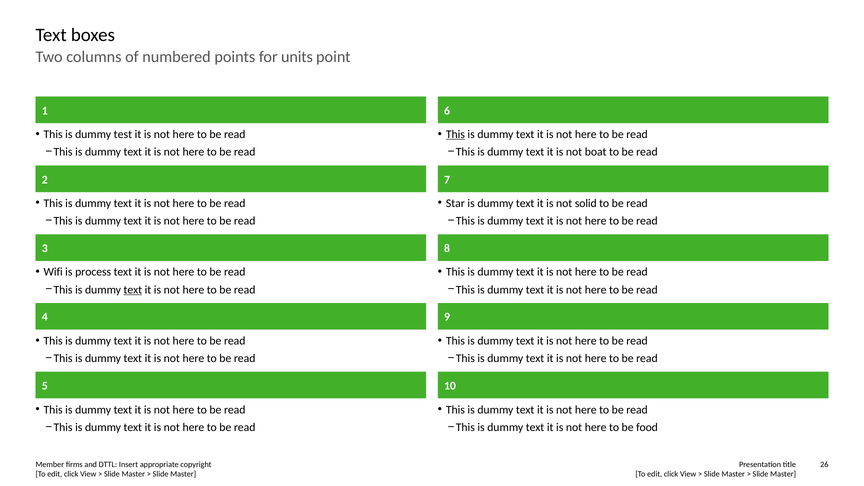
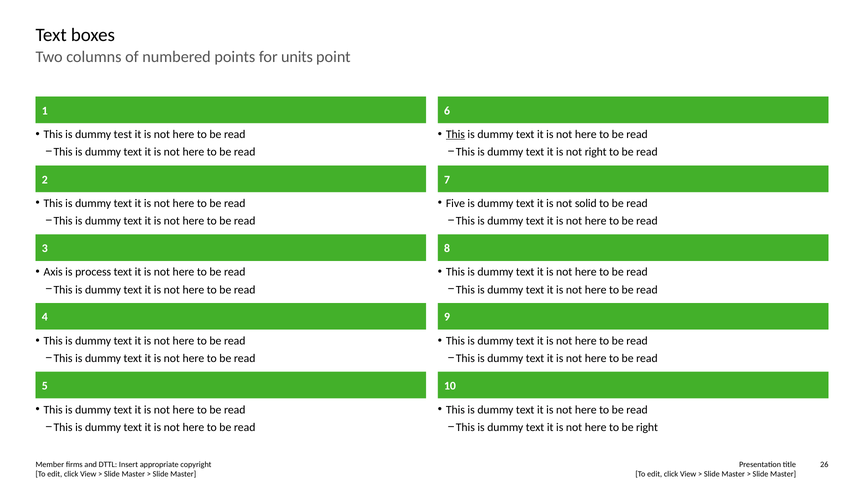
not boat: boat -> right
Star: Star -> Five
Wifi: Wifi -> Axis
text at (133, 290) underline: present -> none
be food: food -> right
